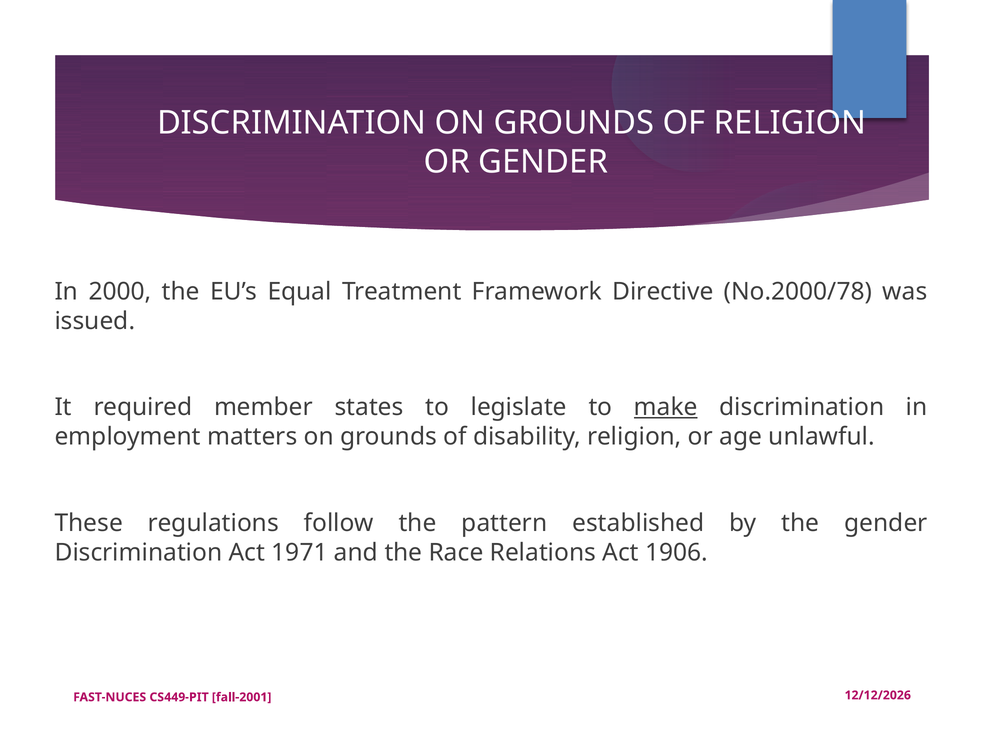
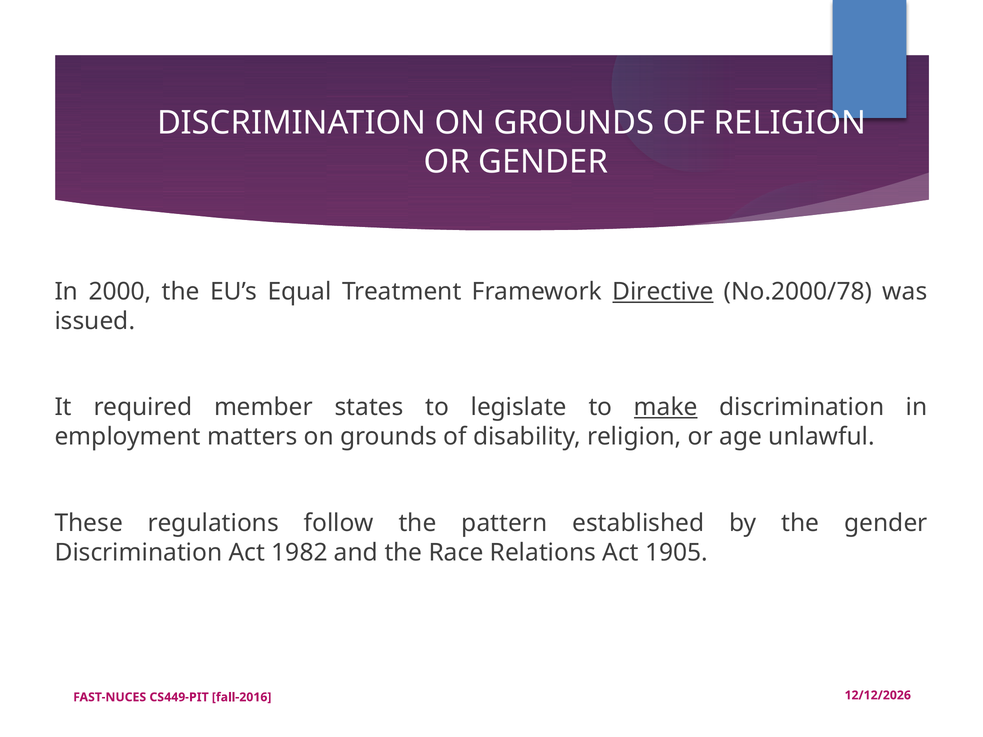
Directive underline: none -> present
1971: 1971 -> 1982
1906: 1906 -> 1905
fall-2001: fall-2001 -> fall-2016
